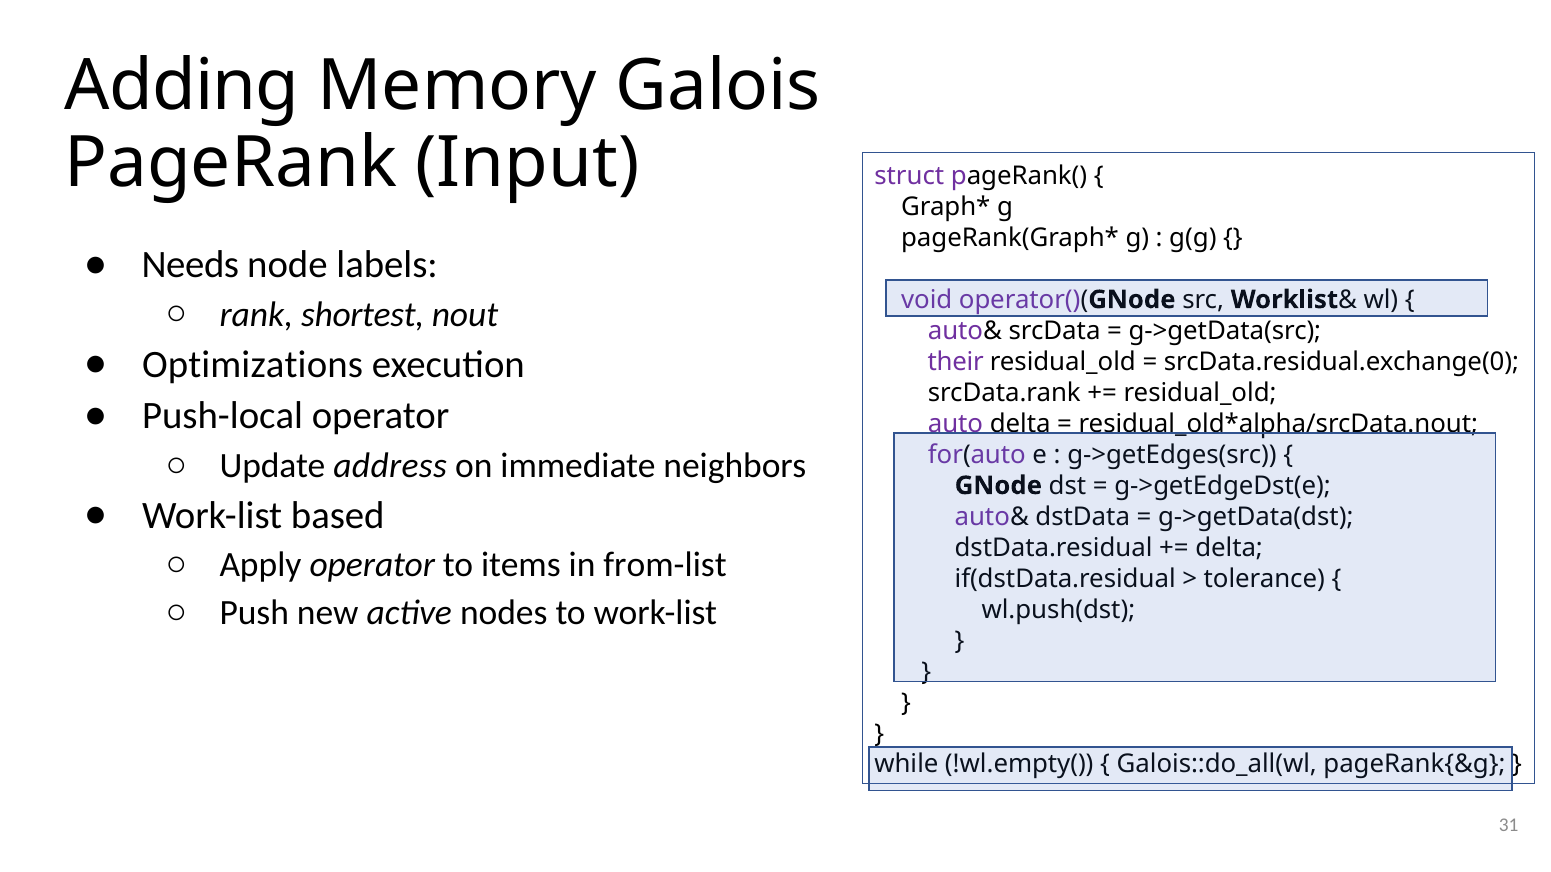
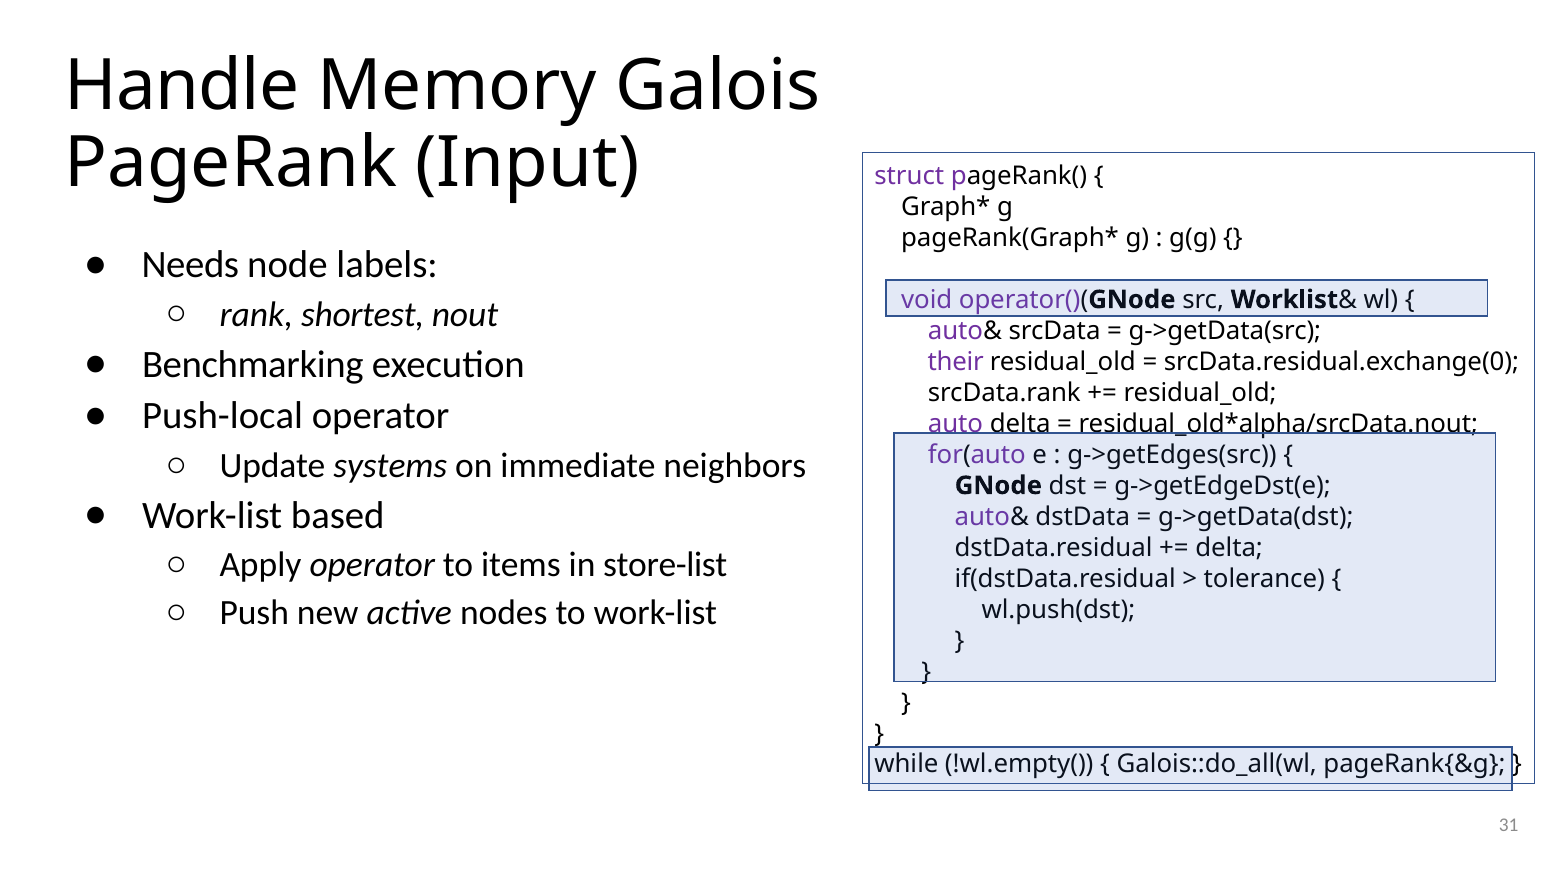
Adding: Adding -> Handle
Optimizations: Optimizations -> Benchmarking
address: address -> systems
from-list: from-list -> store-list
